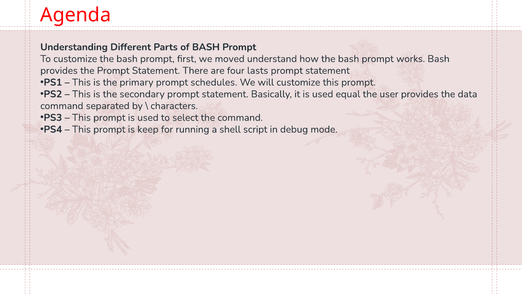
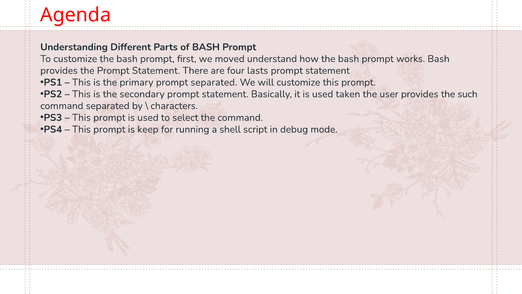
prompt schedules: schedules -> separated
equal: equal -> taken
data: data -> such
